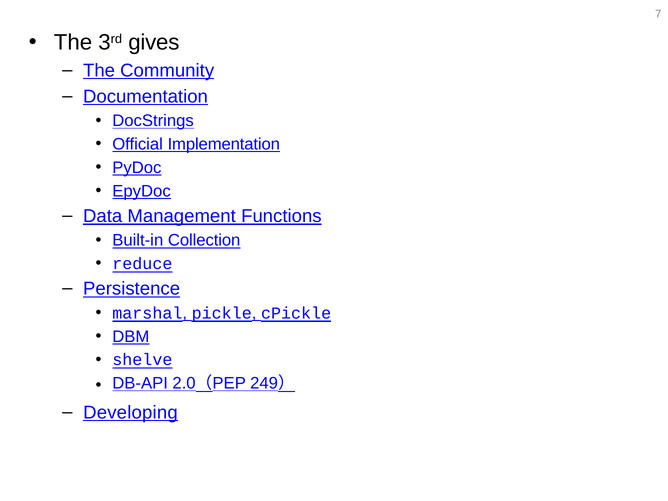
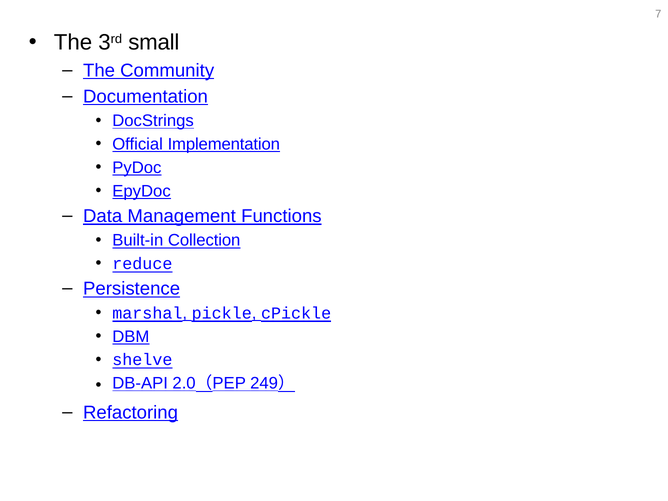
gives: gives -> small
Developing: Developing -> Refactoring
